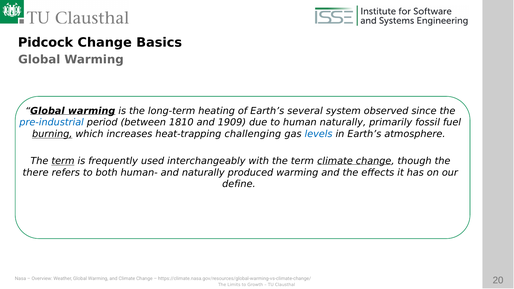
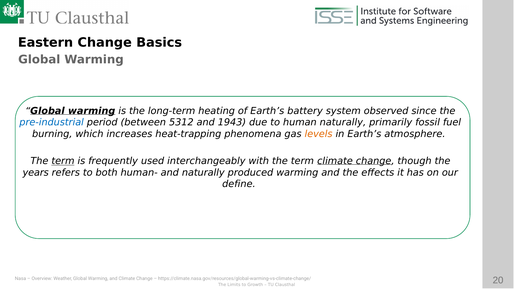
Pidcock: Pidcock -> Eastern
several: several -> battery
1810: 1810 -> 5312
1909: 1909 -> 1943
burning underline: present -> none
challenging: challenging -> phenomena
levels colour: blue -> orange
there: there -> years
